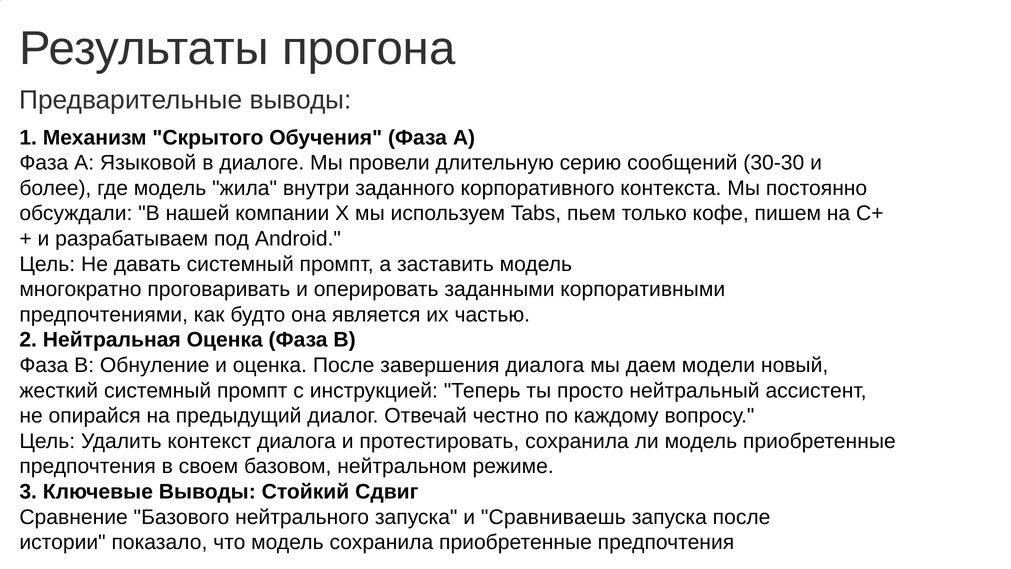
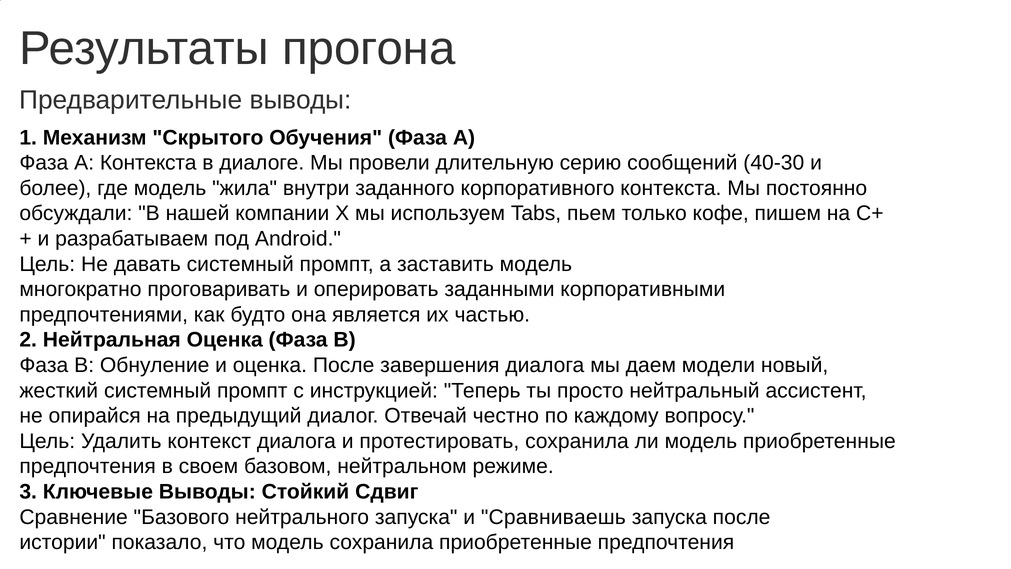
A Языковой: Языковой -> Контекста
30-30: 30-30 -> 40-30
